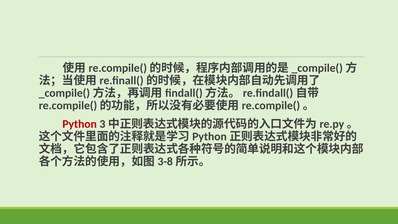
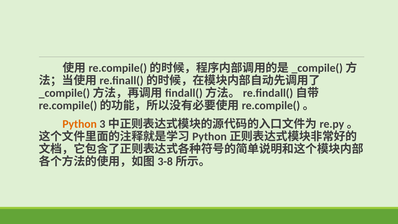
Python colour: red -> orange
